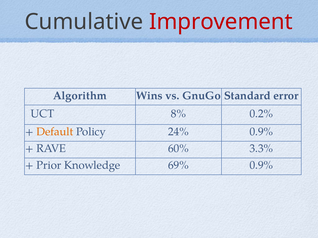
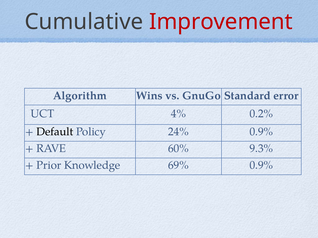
8%: 8% -> 4%
Default colour: orange -> black
3.3%: 3.3% -> 9.3%
